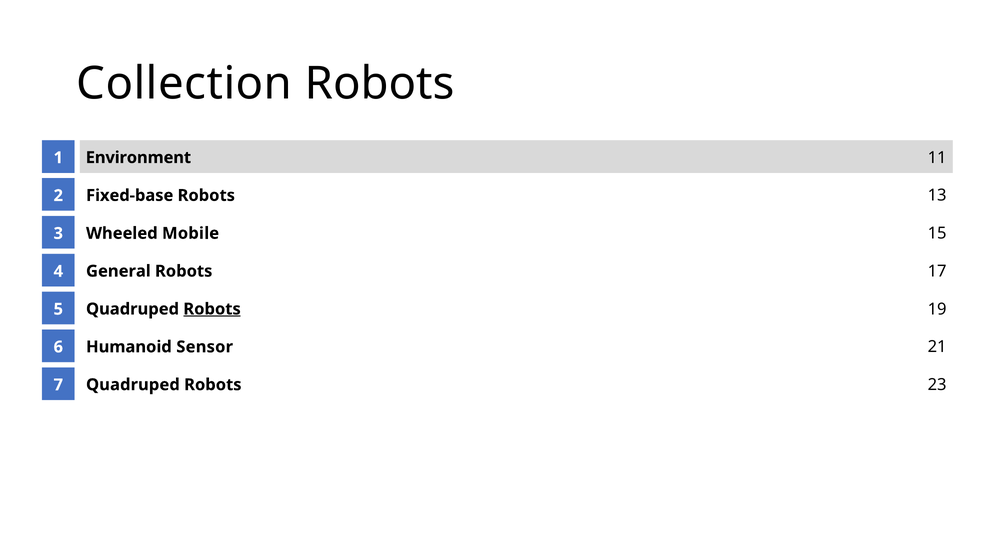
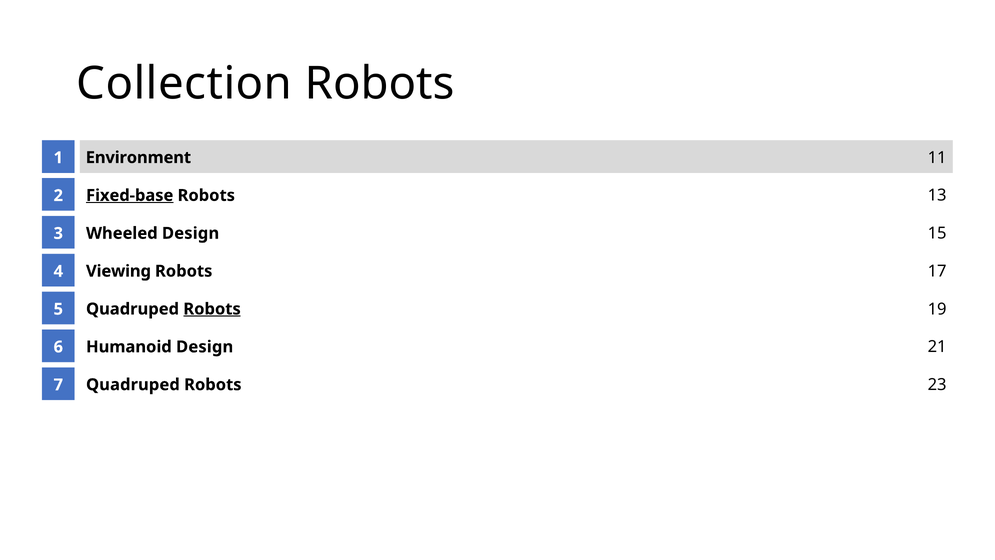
Fixed-base underline: none -> present
Wheeled Mobile: Mobile -> Design
General: General -> Viewing
Humanoid Sensor: Sensor -> Design
